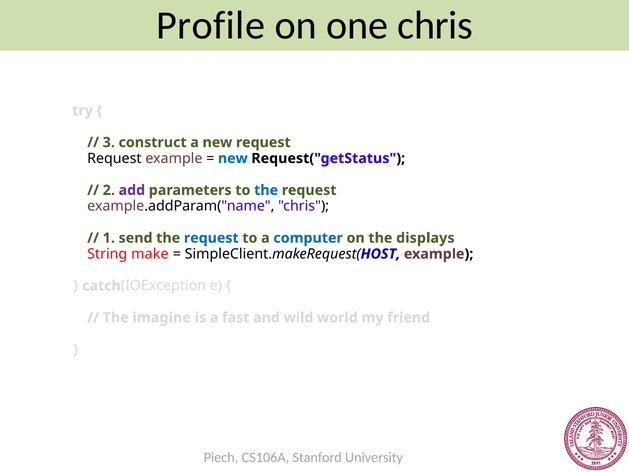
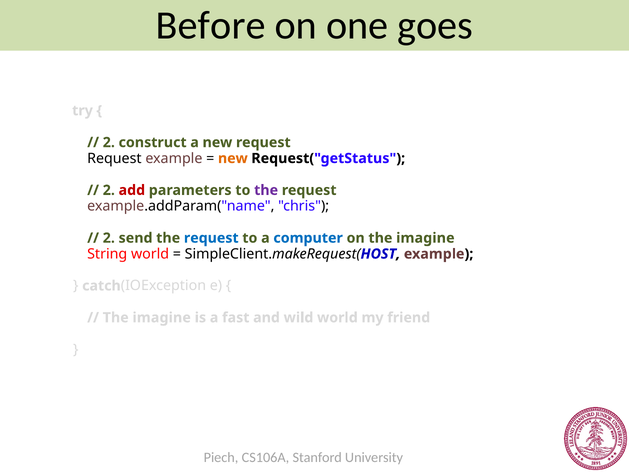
Profile: Profile -> Before
one chris: chris -> goes
3 at (109, 142): 3 -> 2
new at (233, 158) colour: blue -> orange
add colour: purple -> red
the at (266, 190) colour: blue -> purple
1 at (109, 238): 1 -> 2
on the displays: displays -> imagine
String make: make -> world
